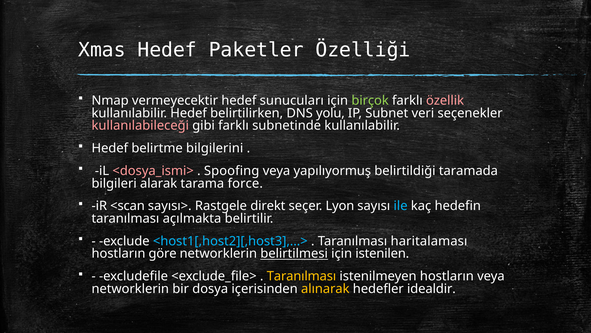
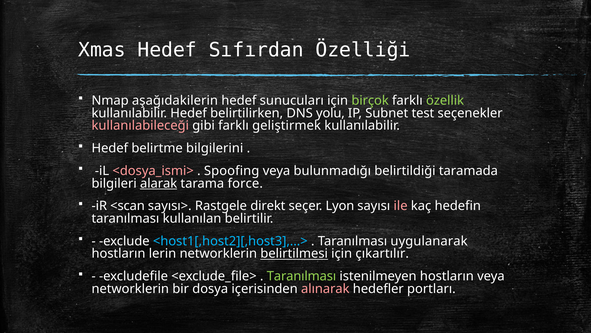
Paketler: Paketler -> Sıfırdan
vermeyecektir: vermeyecektir -> aşağıdakilerin
özellik colour: pink -> light green
veri: veri -> test
subnetinde: subnetinde -> geliştirmek
yapılıyormuş: yapılıyormuş -> bulunmadığı
alarak underline: none -> present
ile colour: light blue -> pink
açılmakta: açılmakta -> kullanılan
haritalaması: haritalaması -> uygulanarak
göre: göre -> lerin
istenilen: istenilen -> çıkartılır
Taranılması at (301, 276) colour: yellow -> light green
alınarak colour: yellow -> pink
idealdir: idealdir -> portları
